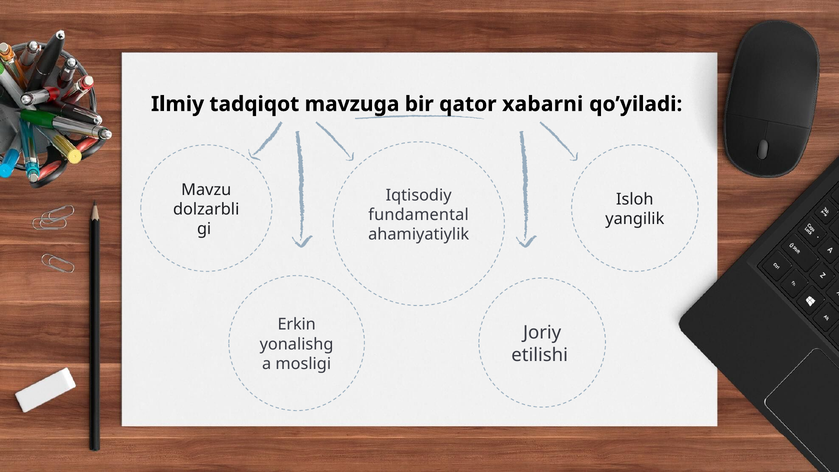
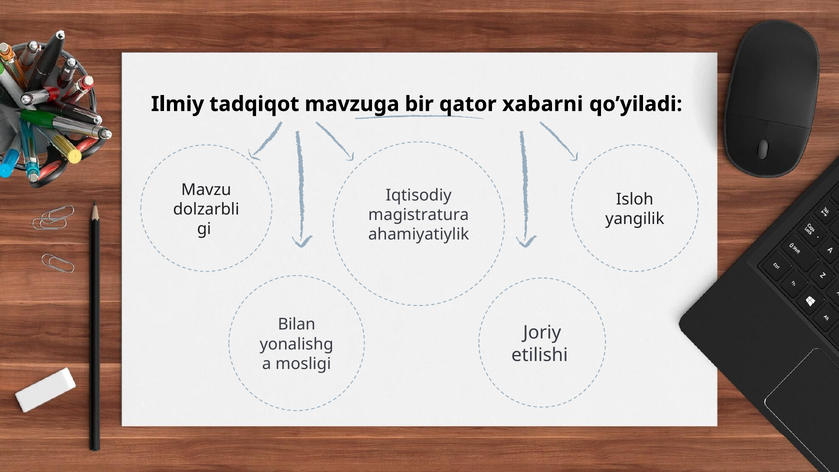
fundamental: fundamental -> magistratura
Erkin: Erkin -> Bilan
